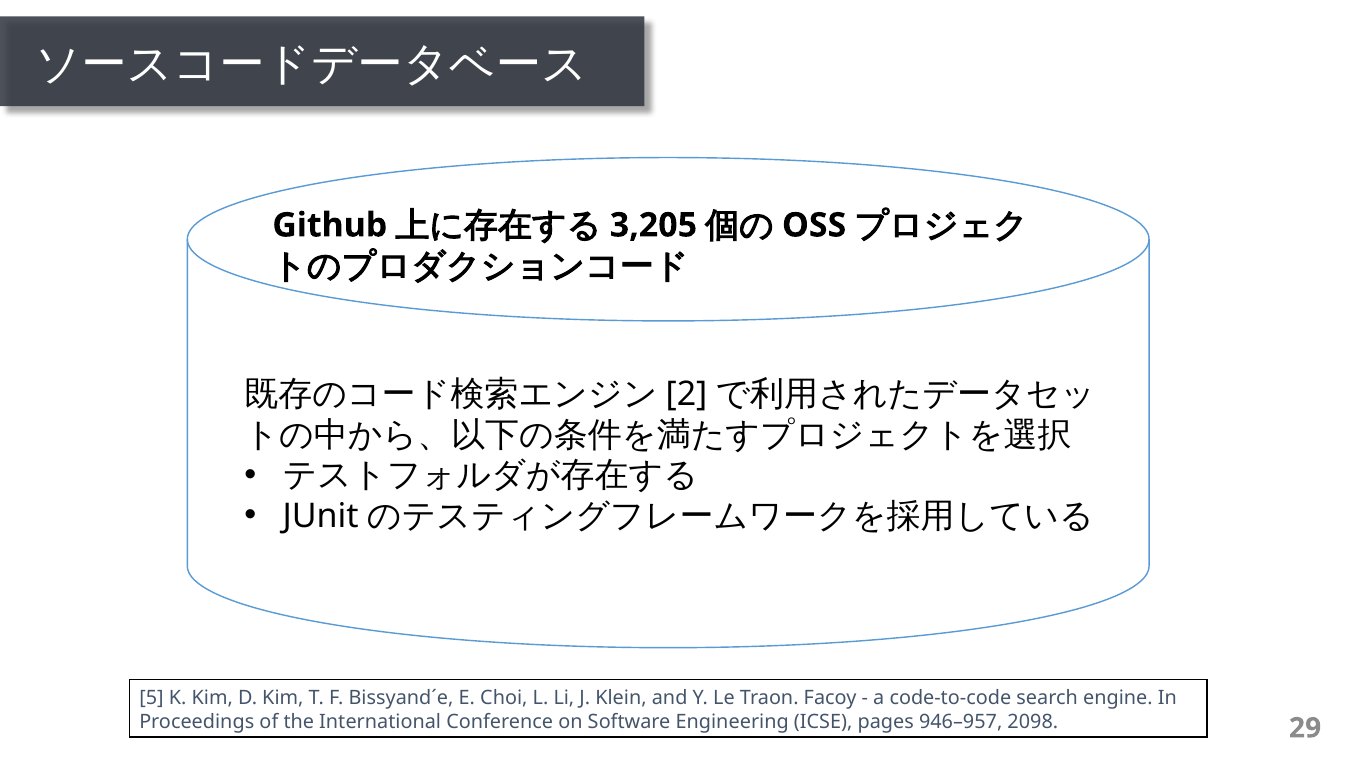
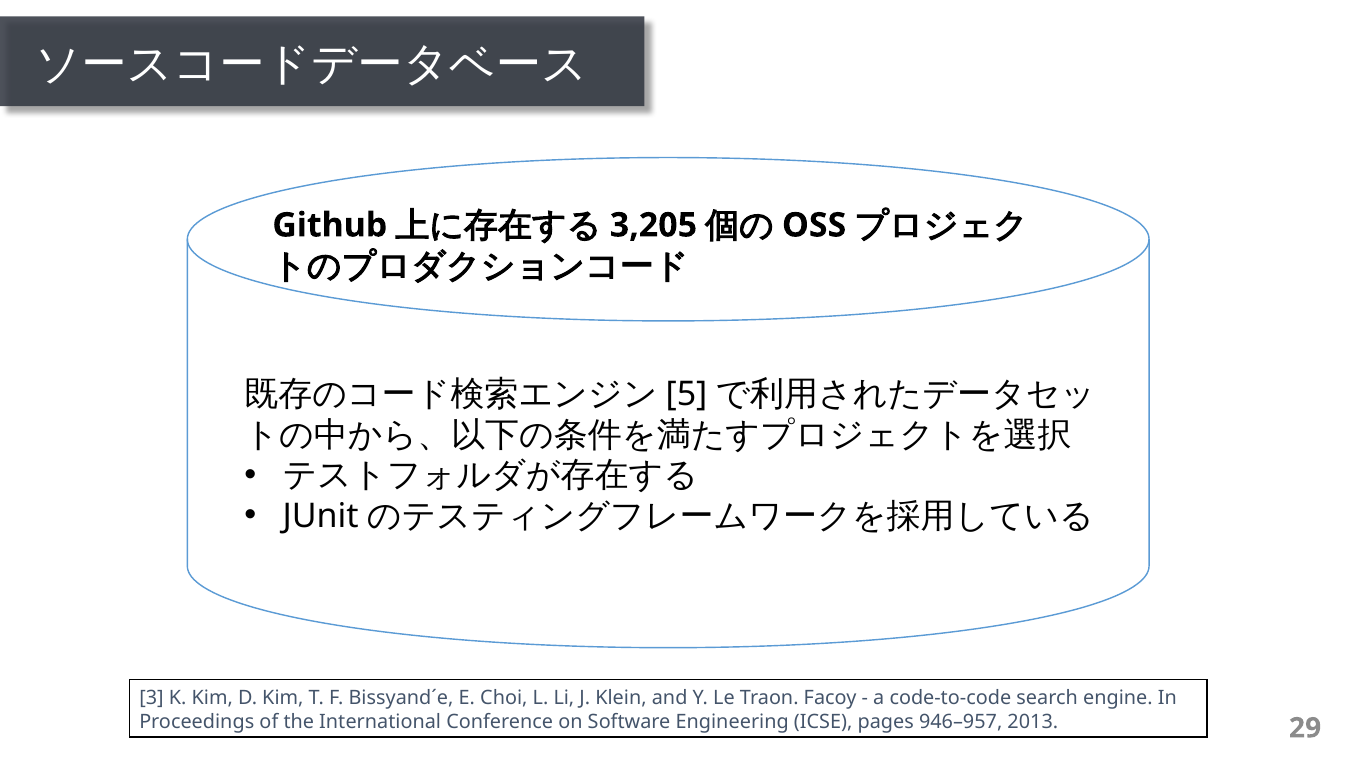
2: 2 -> 5
5: 5 -> 3
2098: 2098 -> 2013
